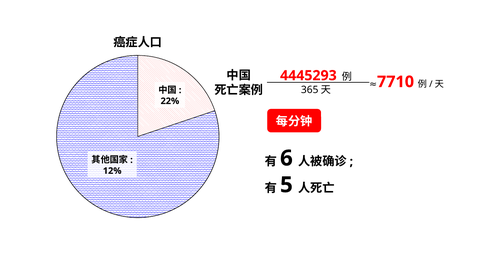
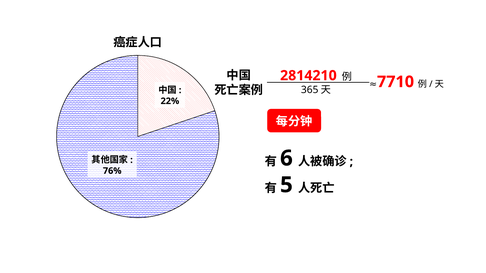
4445293: 4445293 -> 2814210
12%: 12% -> 76%
